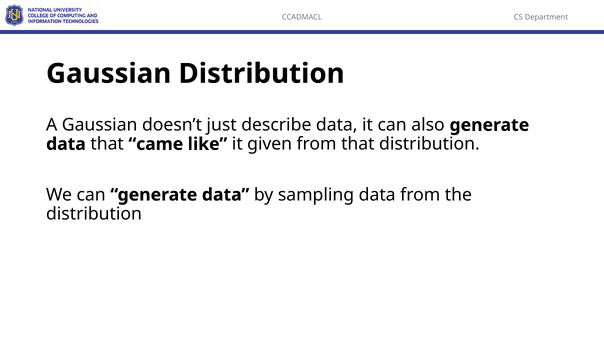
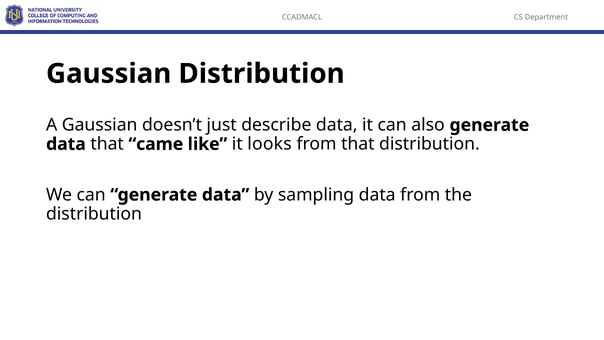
given: given -> looks
